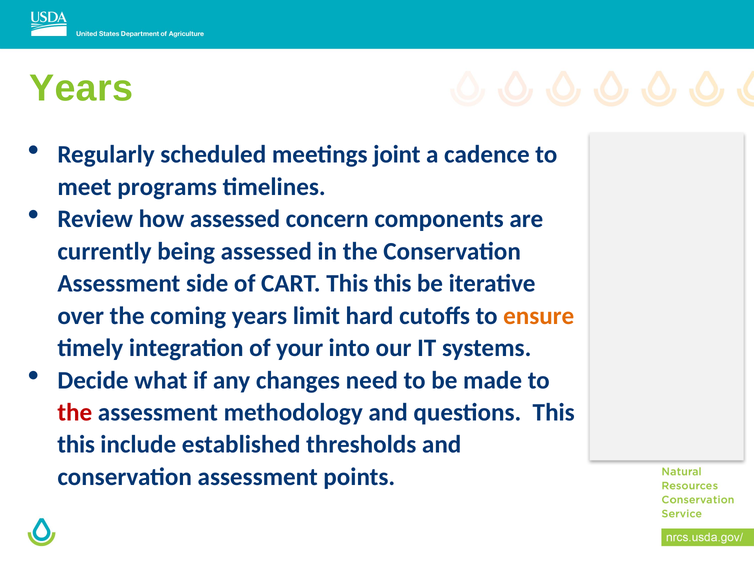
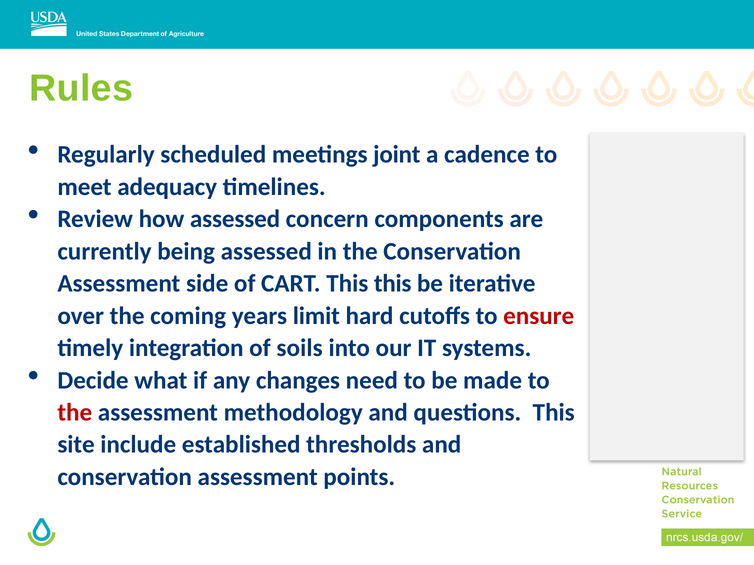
Years at (81, 88): Years -> Rules
programs: programs -> adequacy
ensure colour: orange -> red
your: your -> soils
this at (76, 445): this -> site
